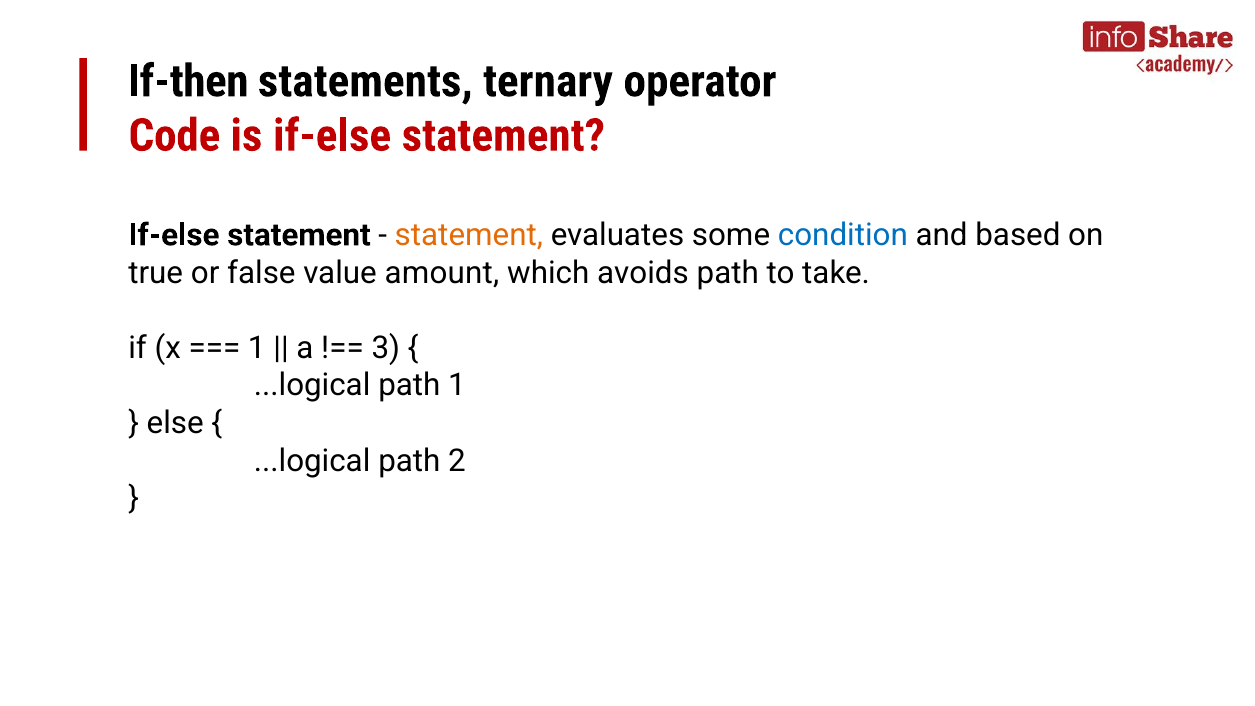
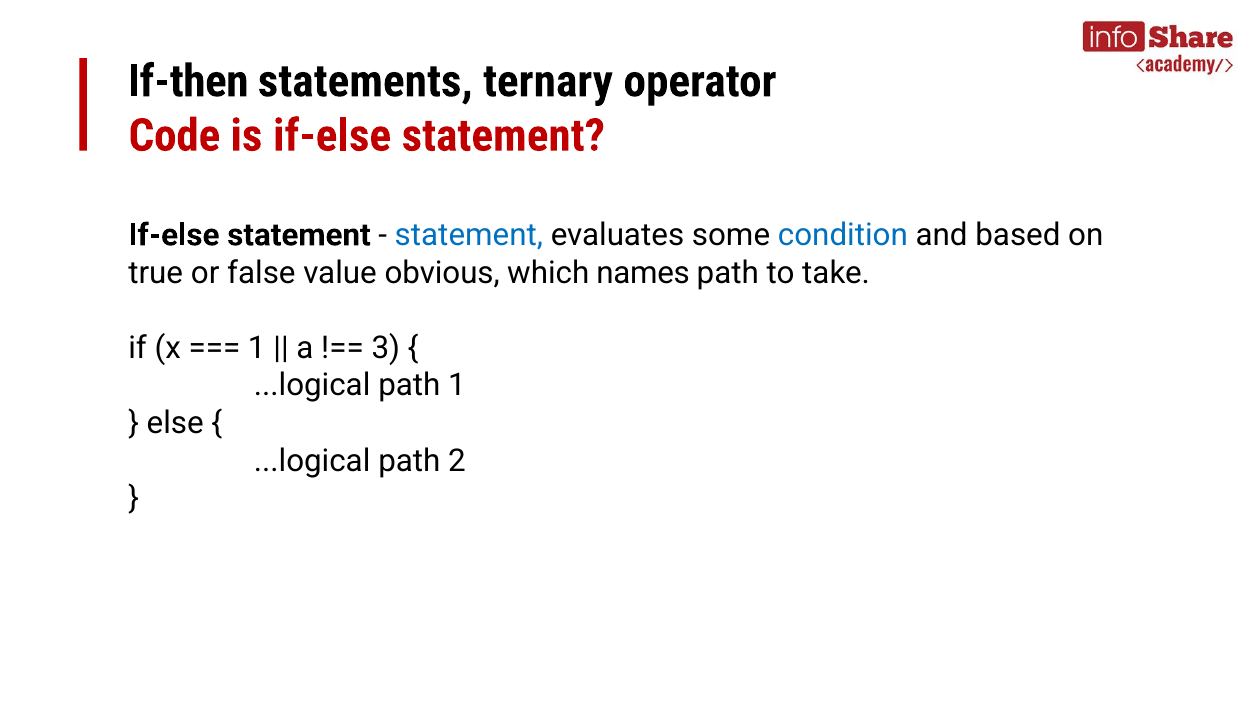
statement at (469, 235) colour: orange -> blue
amount: amount -> obvious
avoids: avoids -> names
